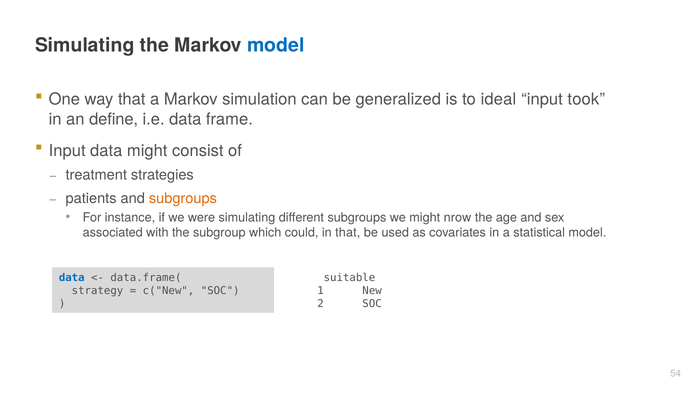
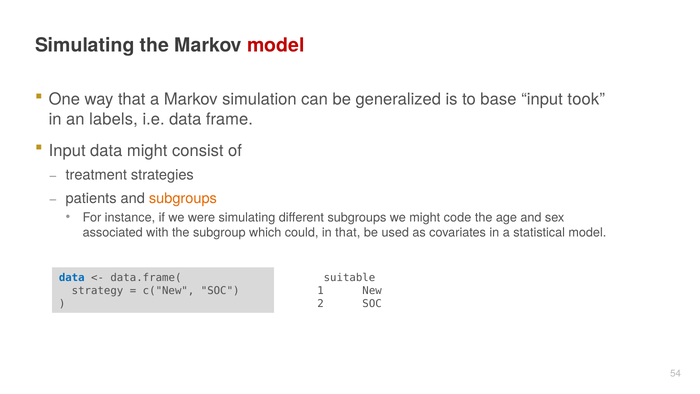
model at (276, 45) colour: blue -> red
ideal: ideal -> base
define: define -> labels
nrow: nrow -> code
